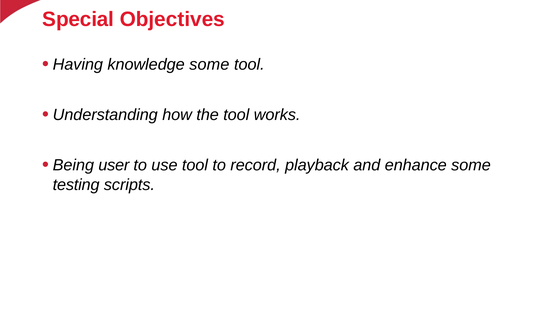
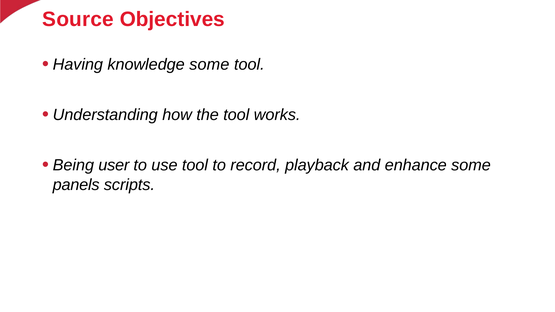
Special: Special -> Source
testing: testing -> panels
